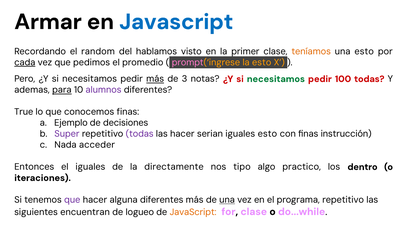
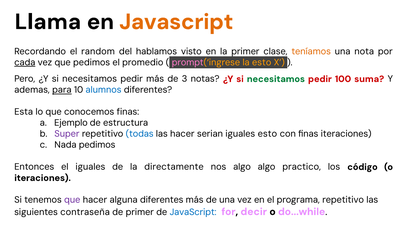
Armar: Armar -> Llama
Javascript at (176, 22) colour: blue -> orange
una esto: esto -> nota
más at (155, 79) underline: present -> none
100 todas: todas -> suma
alumnos colour: purple -> blue
True: True -> Esta
decisiones: decisiones -> estructura
todas at (140, 134) colour: purple -> blue
finas instrucción: instrucción -> iteraciones
Nada acceder: acceder -> pedimos
nos tipo: tipo -> algo
dentro: dentro -> código
una at (227, 200) underline: present -> none
encuentran: encuentran -> contraseña
de logueo: logueo -> primer
JavaScript at (193, 213) colour: orange -> blue
for clase: clase -> decir
